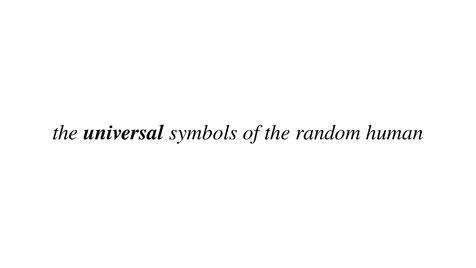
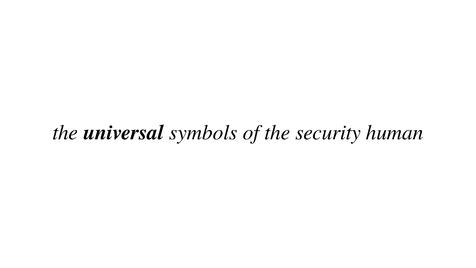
random: random -> security
